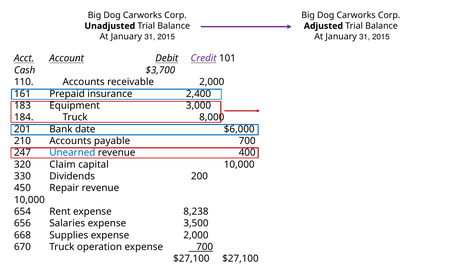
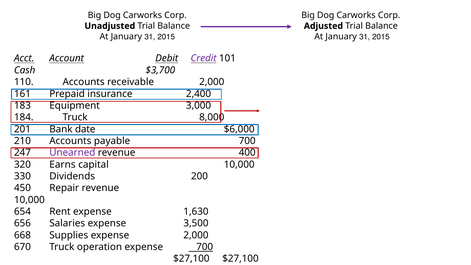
Unearned colour: blue -> purple
Claim: Claim -> Earns
8,238: 8,238 -> 1,630
